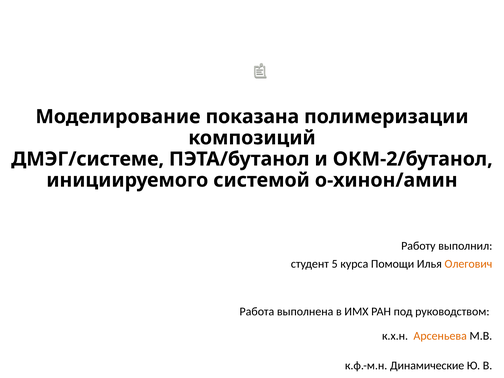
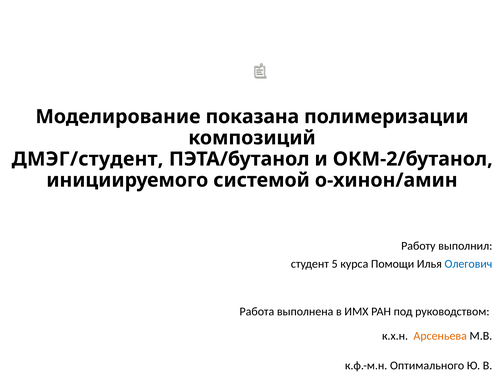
ДМЭГ/системе: ДМЭГ/системе -> ДМЭГ/студент
Олегович colour: orange -> blue
Динамические: Динамические -> Оптимального
